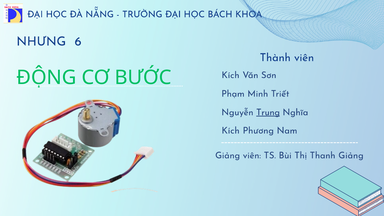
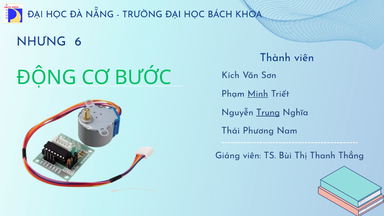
Minh underline: none -> present
Kích at (231, 130): Kích -> Thái
Thanh Giảng: Giảng -> Thẳng
